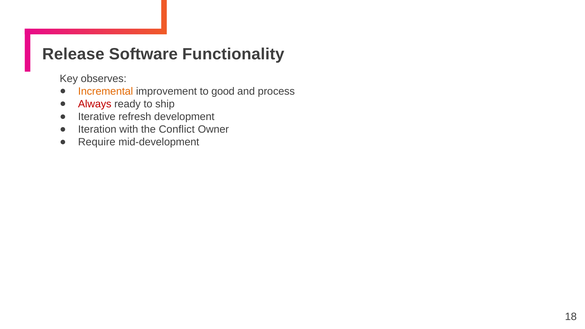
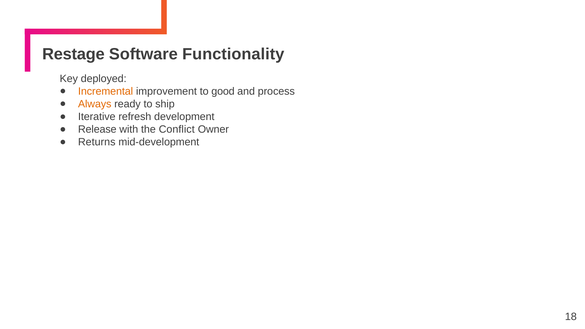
Release: Release -> Restage
observes: observes -> deployed
Always colour: red -> orange
Iteration: Iteration -> Release
Require: Require -> Returns
